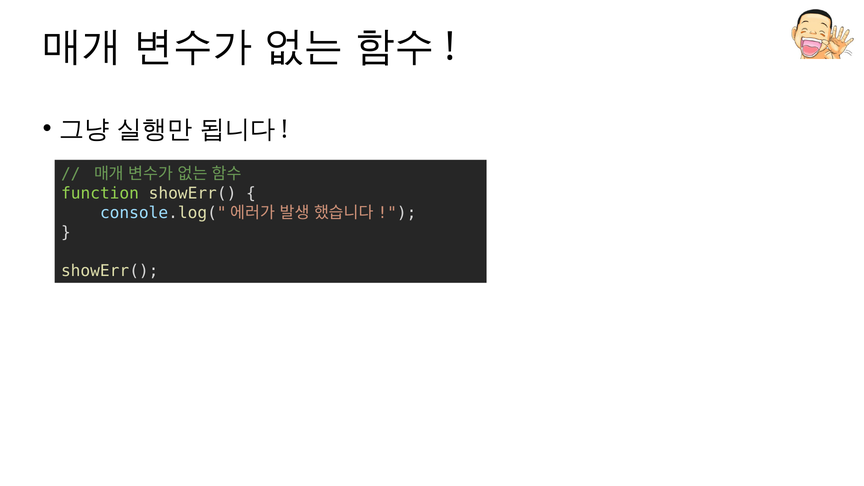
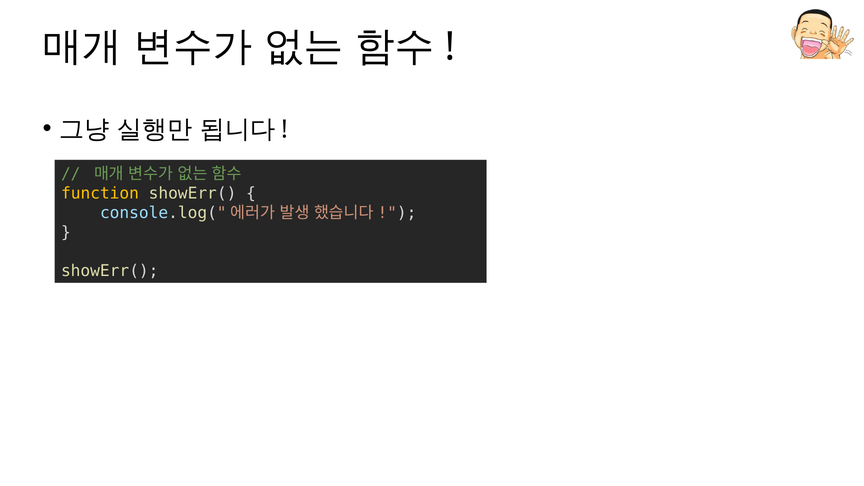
function colour: light green -> yellow
